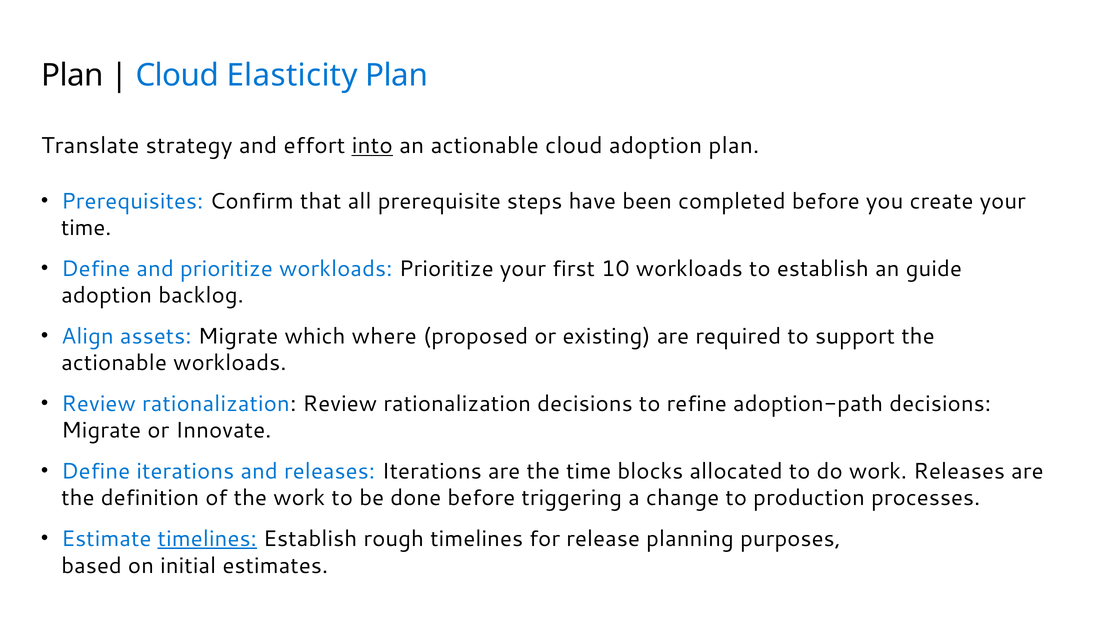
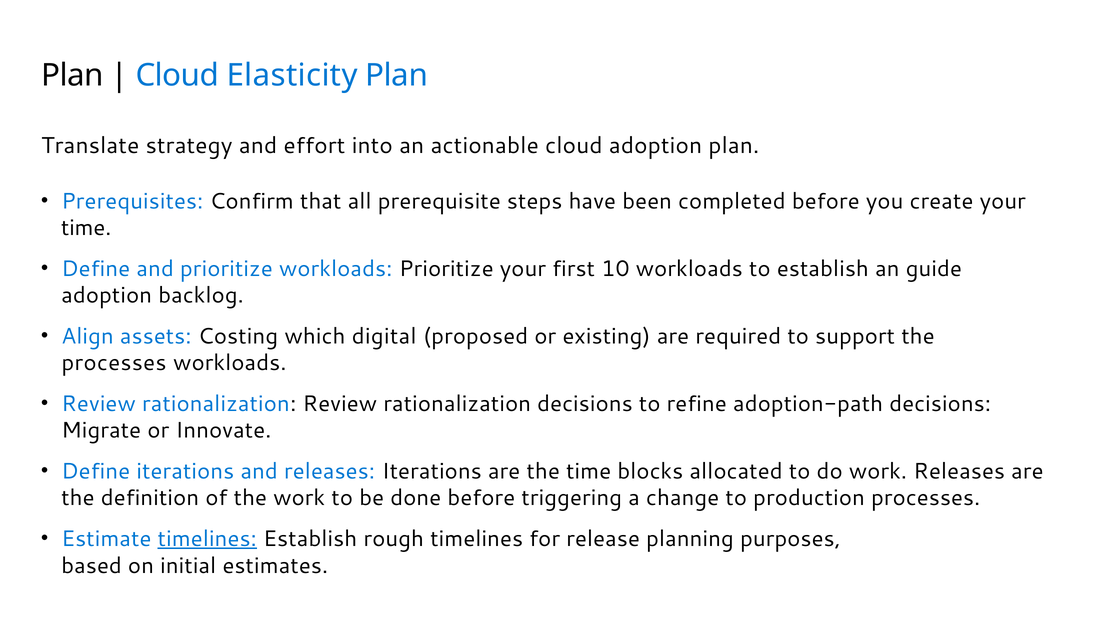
into underline: present -> none
assets Migrate: Migrate -> Costing
where: where -> digital
actionable at (114, 363): actionable -> processes
